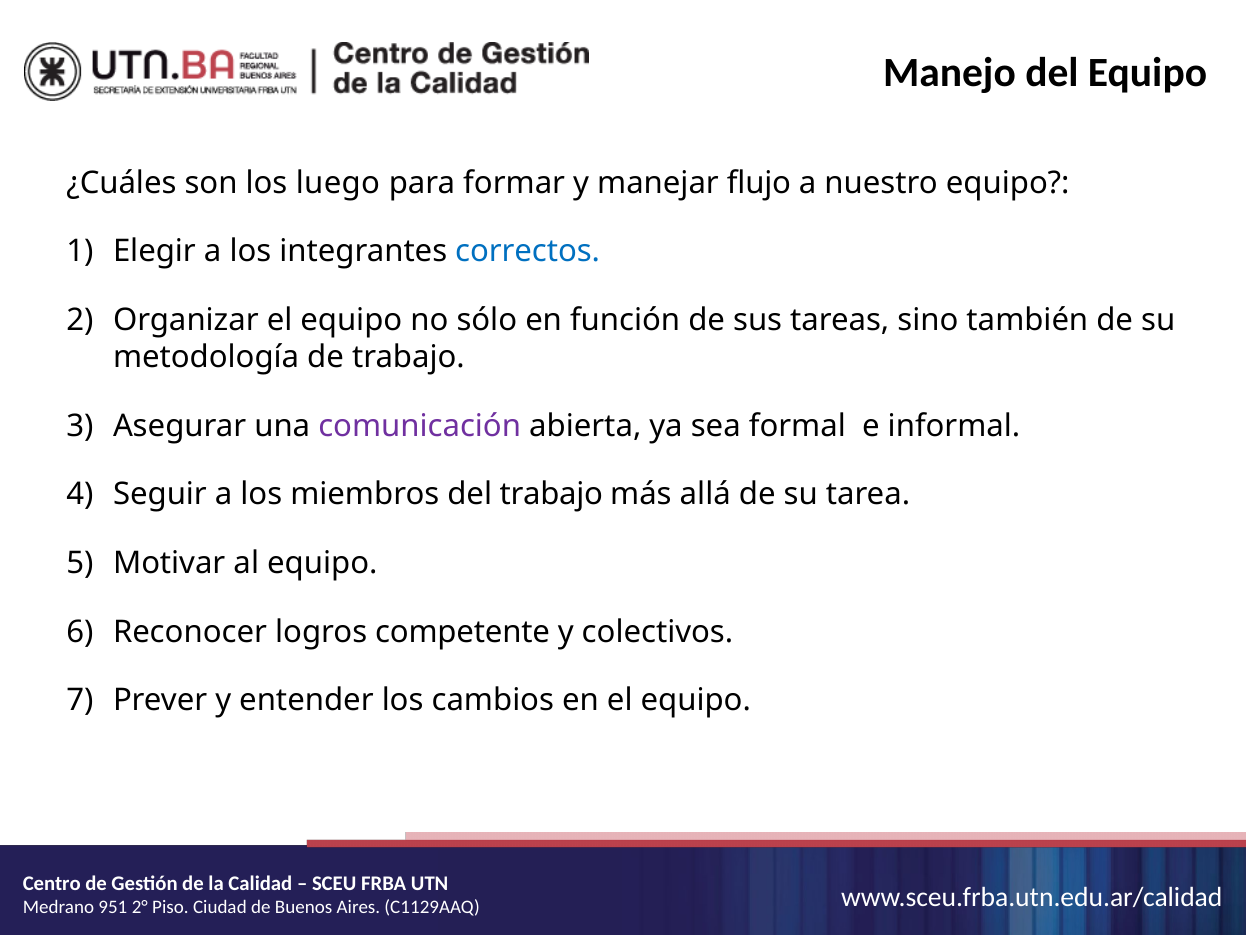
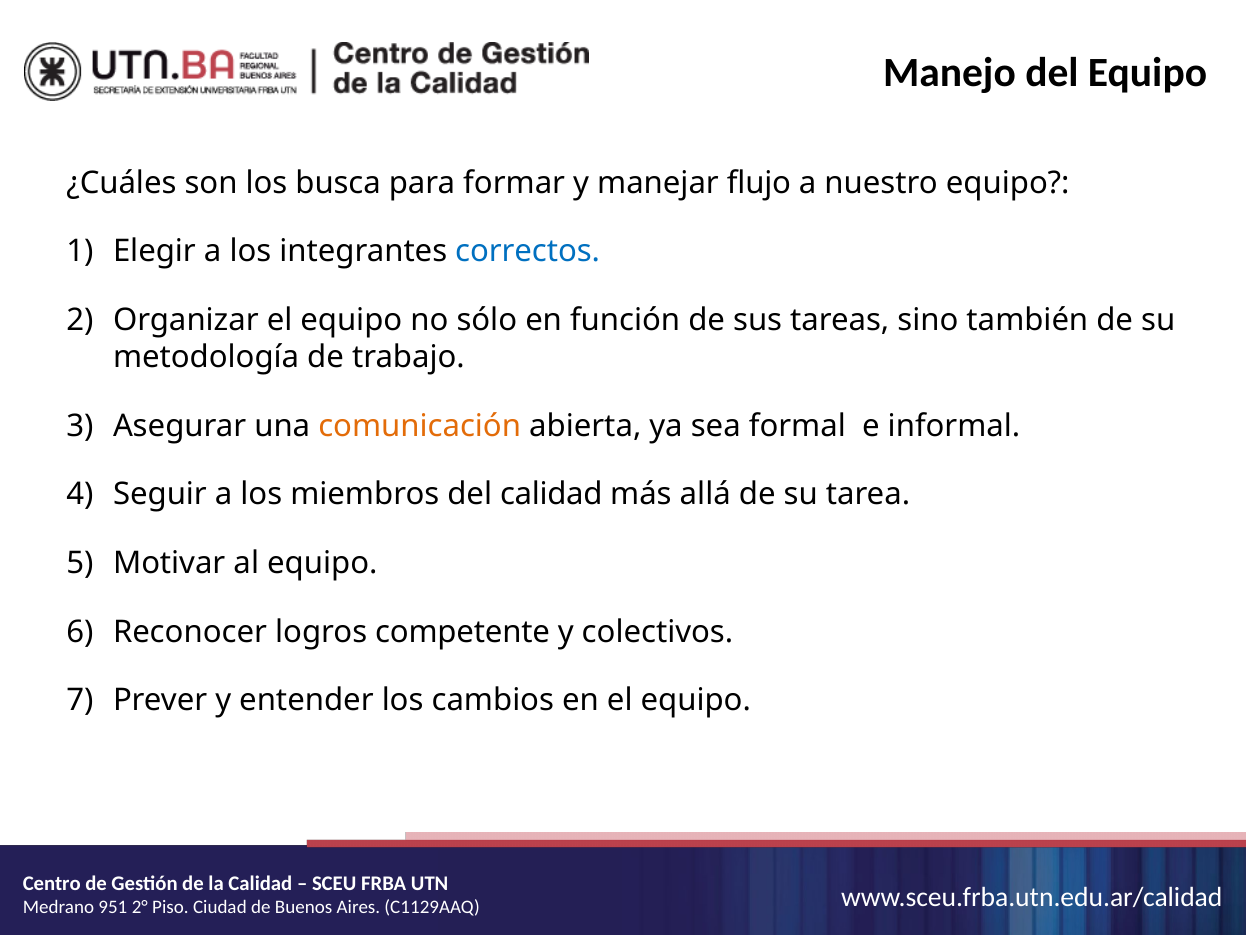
luego: luego -> busca
comunicación colour: purple -> orange
del trabajo: trabajo -> calidad
